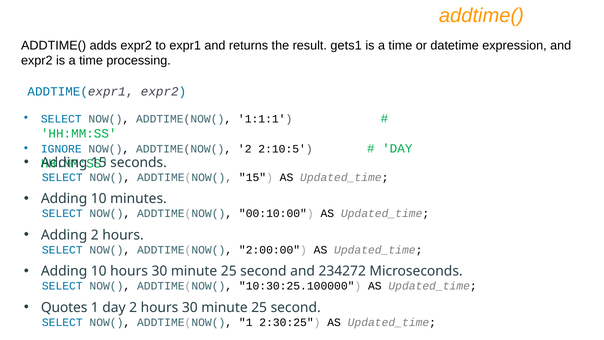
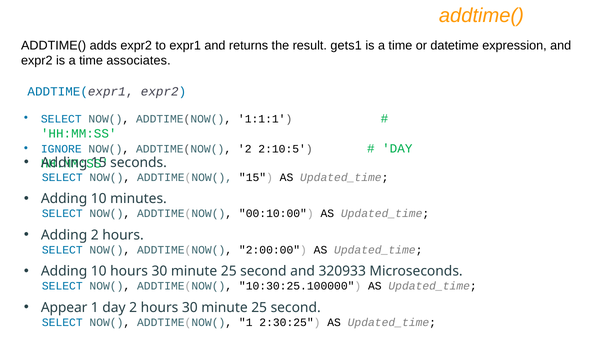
processing: processing -> associates
234272: 234272 -> 320933
Quotes: Quotes -> Appear
